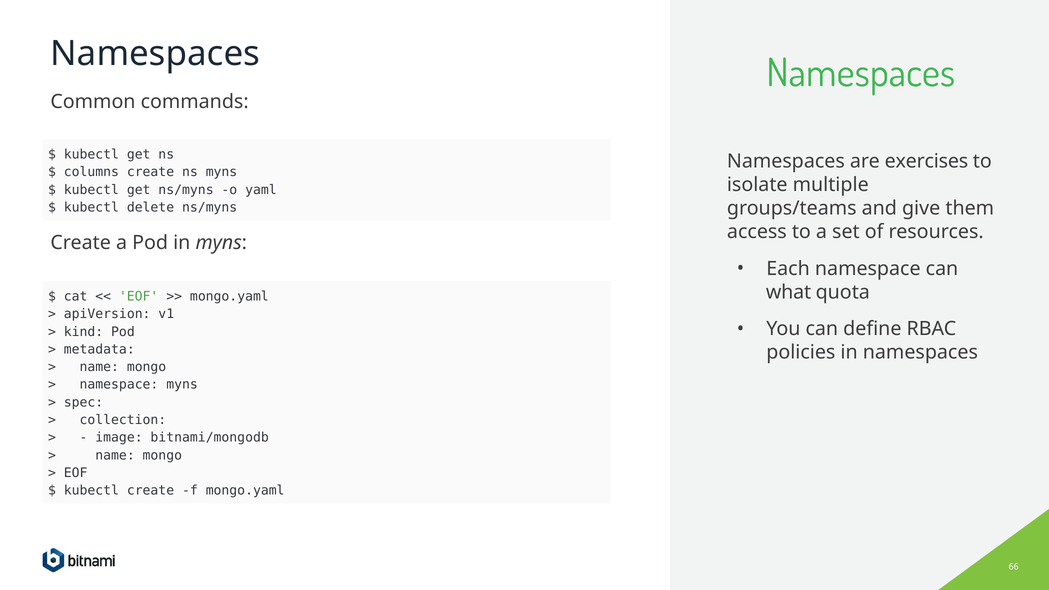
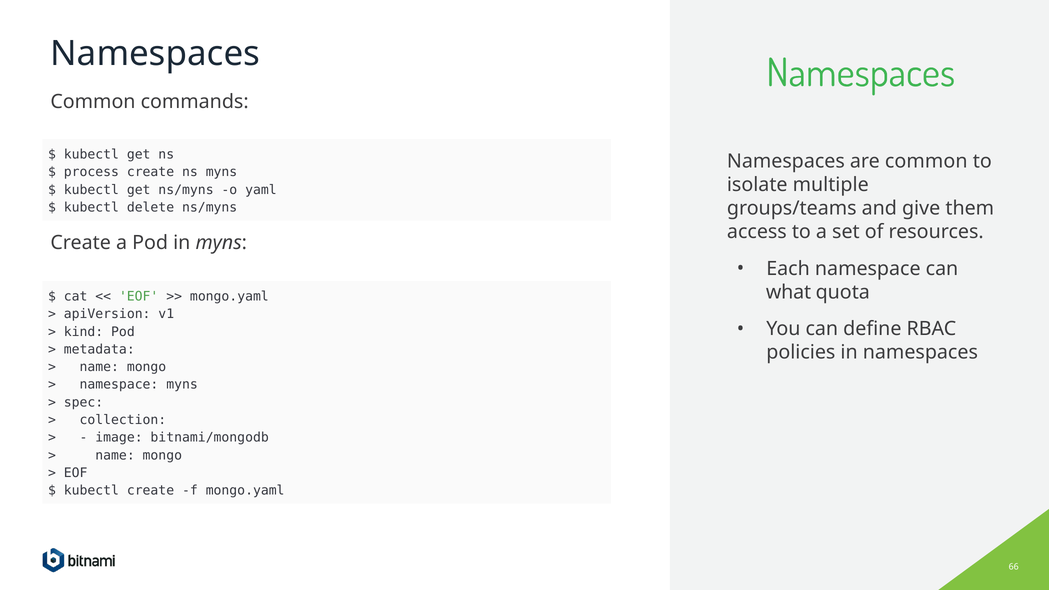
are exercises: exercises -> common
columns: columns -> process
